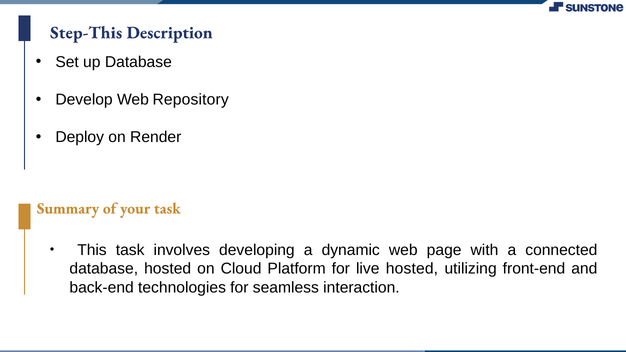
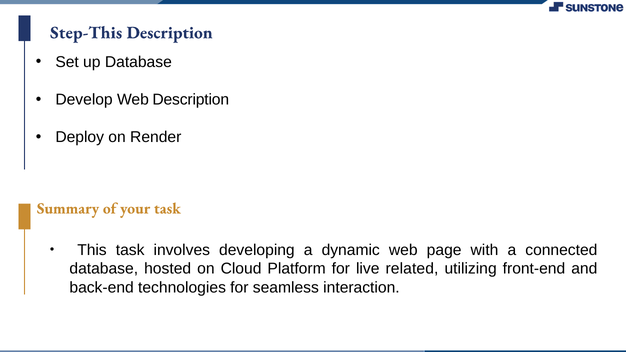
Web Repository: Repository -> Description
live hosted: hosted -> related
